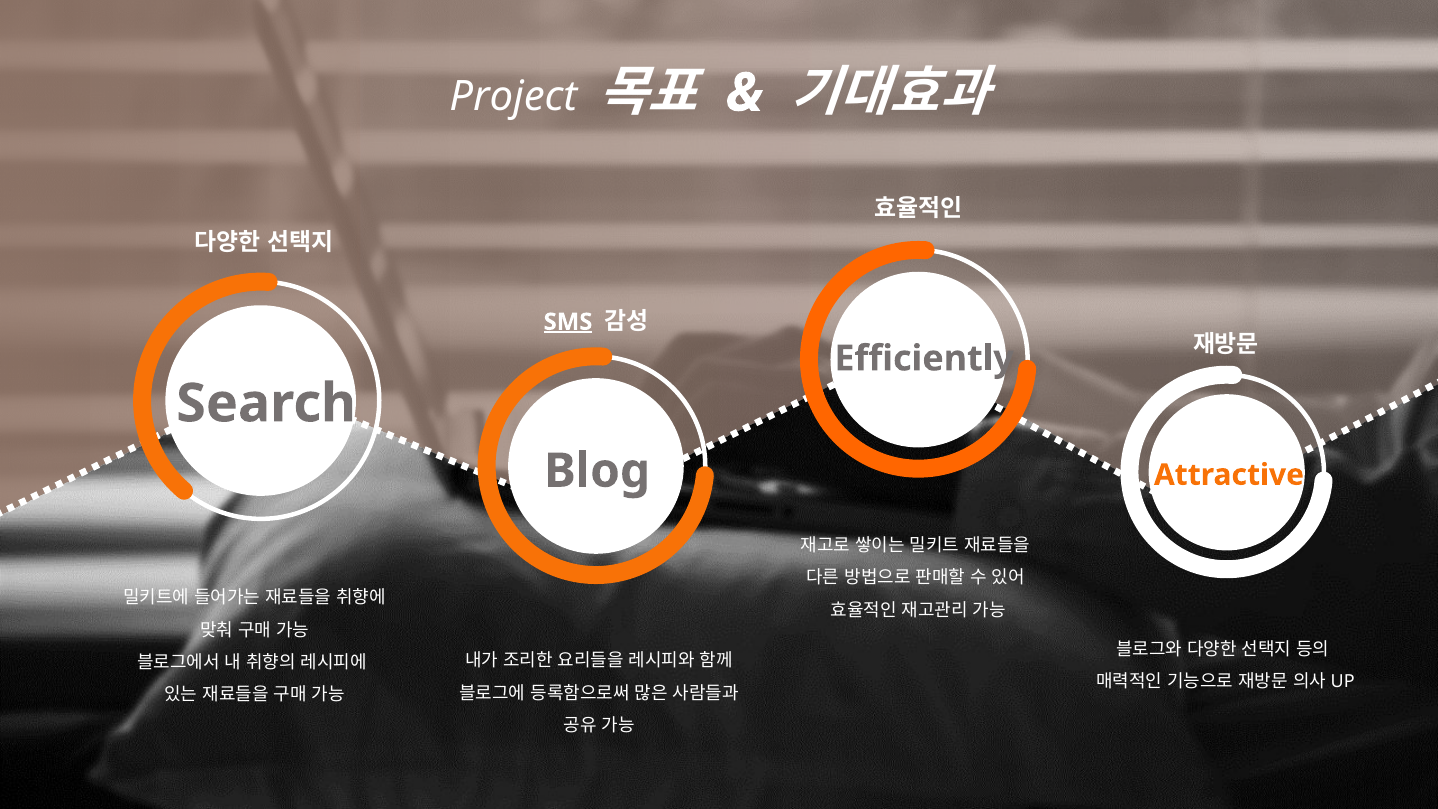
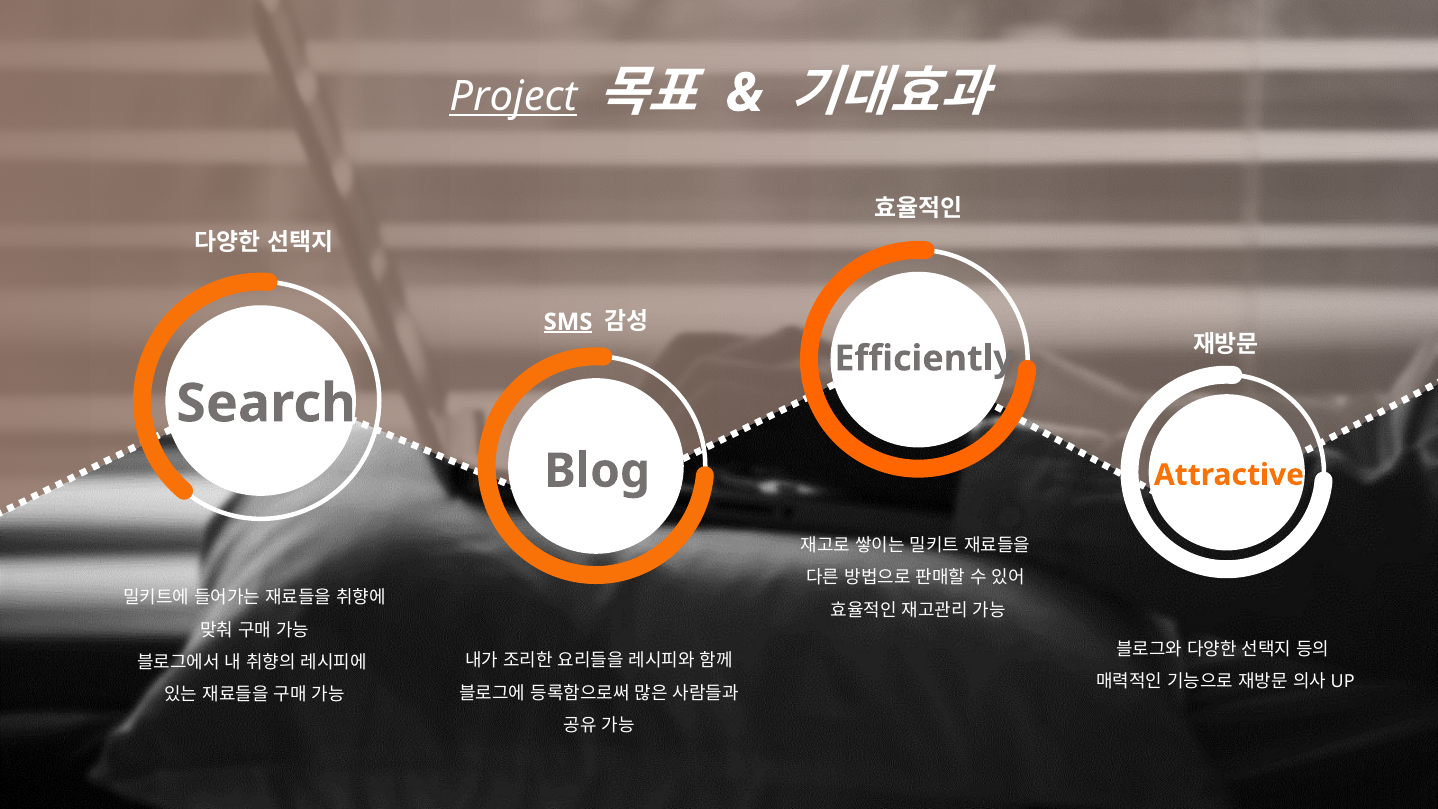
Project underline: none -> present
